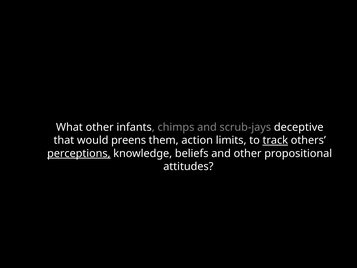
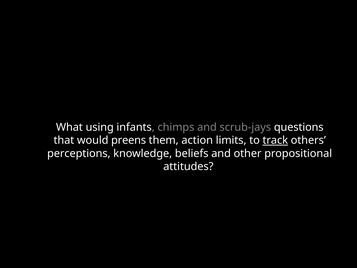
What other: other -> using
deceptive: deceptive -> questions
perceptions underline: present -> none
